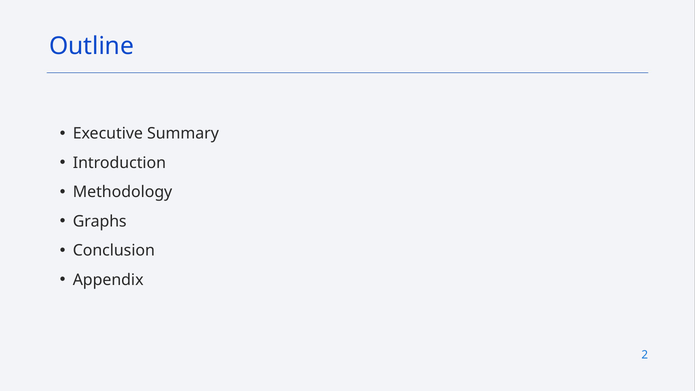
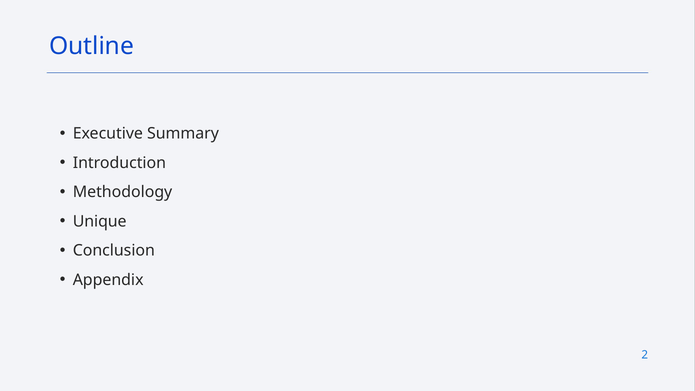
Graphs: Graphs -> Unique
